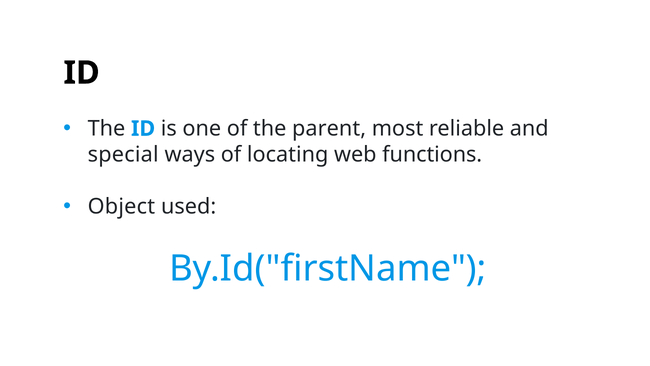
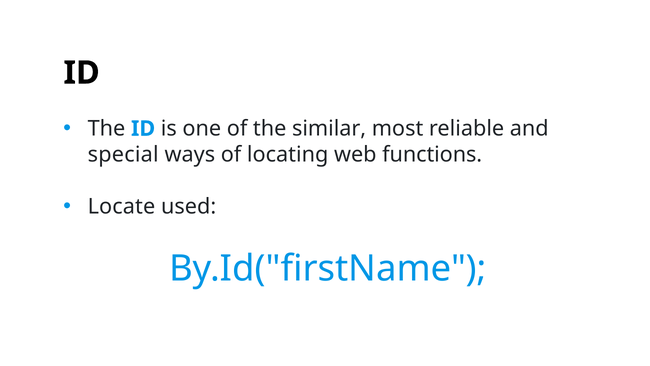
parent: parent -> similar
Object: Object -> Locate
